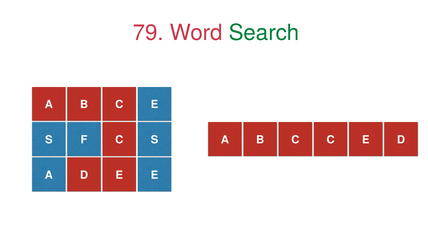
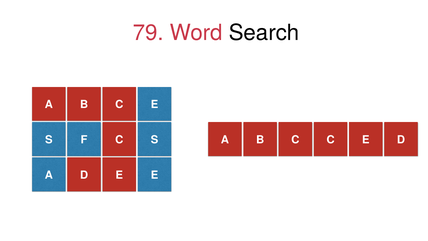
Search colour: green -> black
